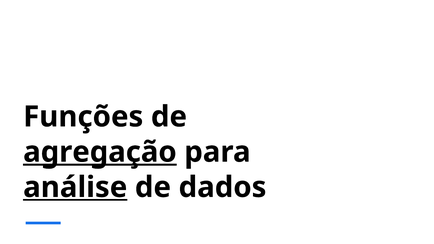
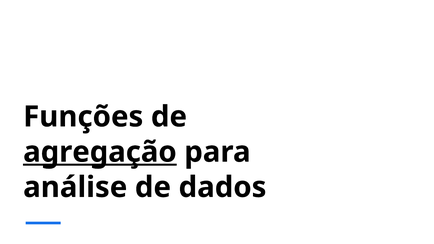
análise underline: present -> none
